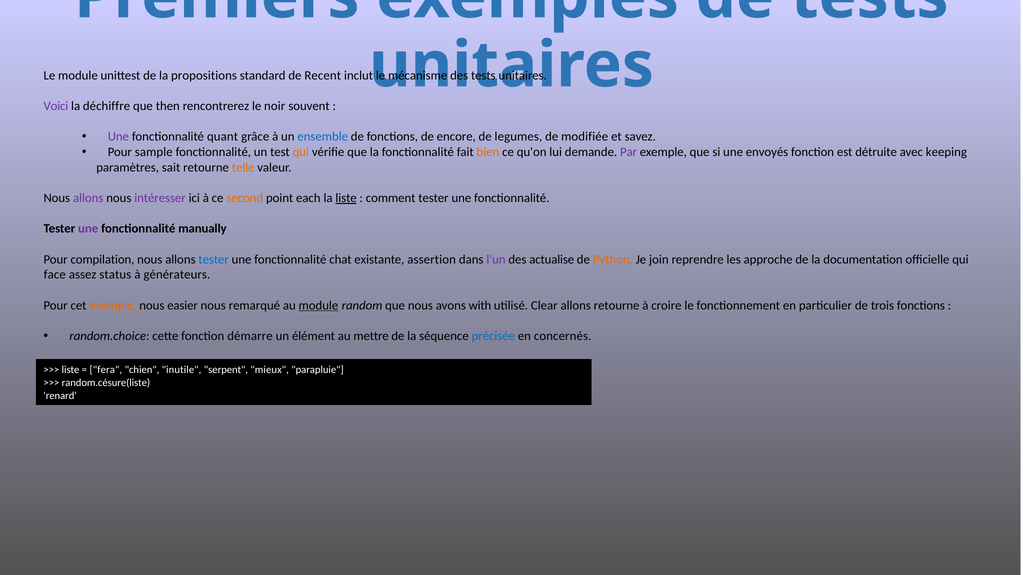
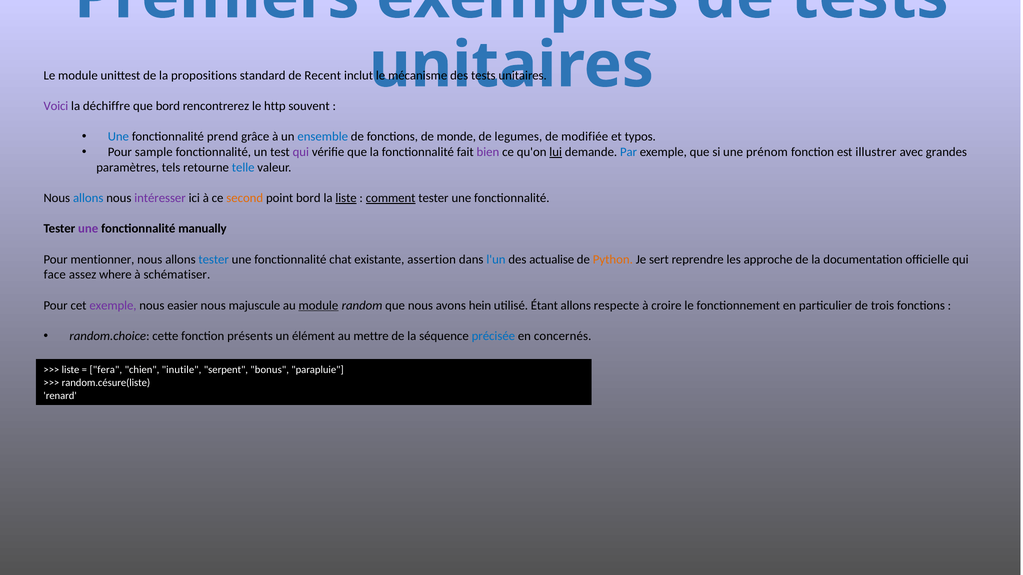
que then: then -> bord
noir: noir -> http
Une at (118, 137) colour: purple -> blue
quant: quant -> prend
encore: encore -> monde
savez: savez -> typos
qui at (301, 152) colour: orange -> purple
bien colour: orange -> purple
lui underline: none -> present
Par colour: purple -> blue
envoyés: envoyés -> prénom
détruite: détruite -> illustrer
keeping: keeping -> grandes
sait: sait -> tels
telle colour: orange -> blue
allons at (88, 198) colour: purple -> blue
point each: each -> bord
comment underline: none -> present
compilation: compilation -> mentionner
l'un colour: purple -> blue
join: join -> sert
status: status -> where
générateurs: générateurs -> schématiser
exemple at (113, 306) colour: orange -> purple
remarqué: remarqué -> majuscule
with: with -> hein
Clear: Clear -> Étant
allons retourne: retourne -> respecte
démarre: démarre -> présents
mieux: mieux -> bonus
